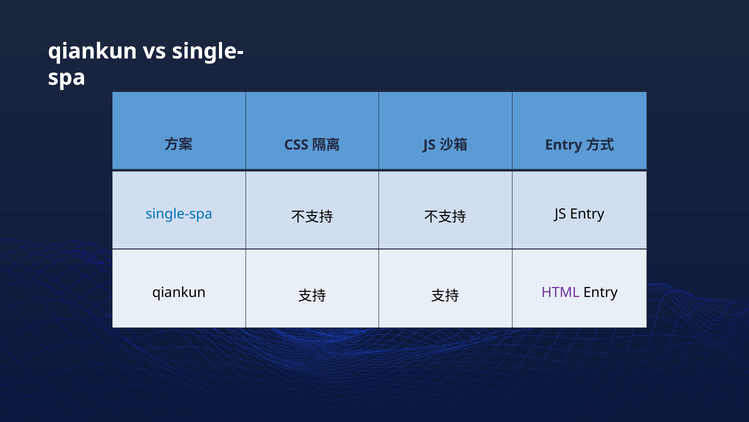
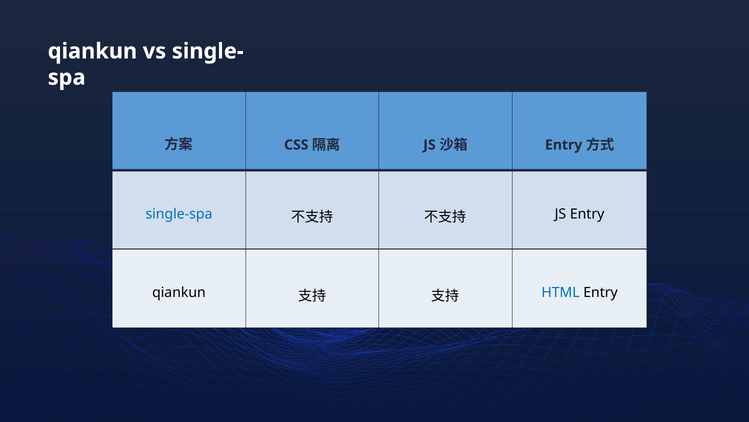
HTML colour: purple -> blue
